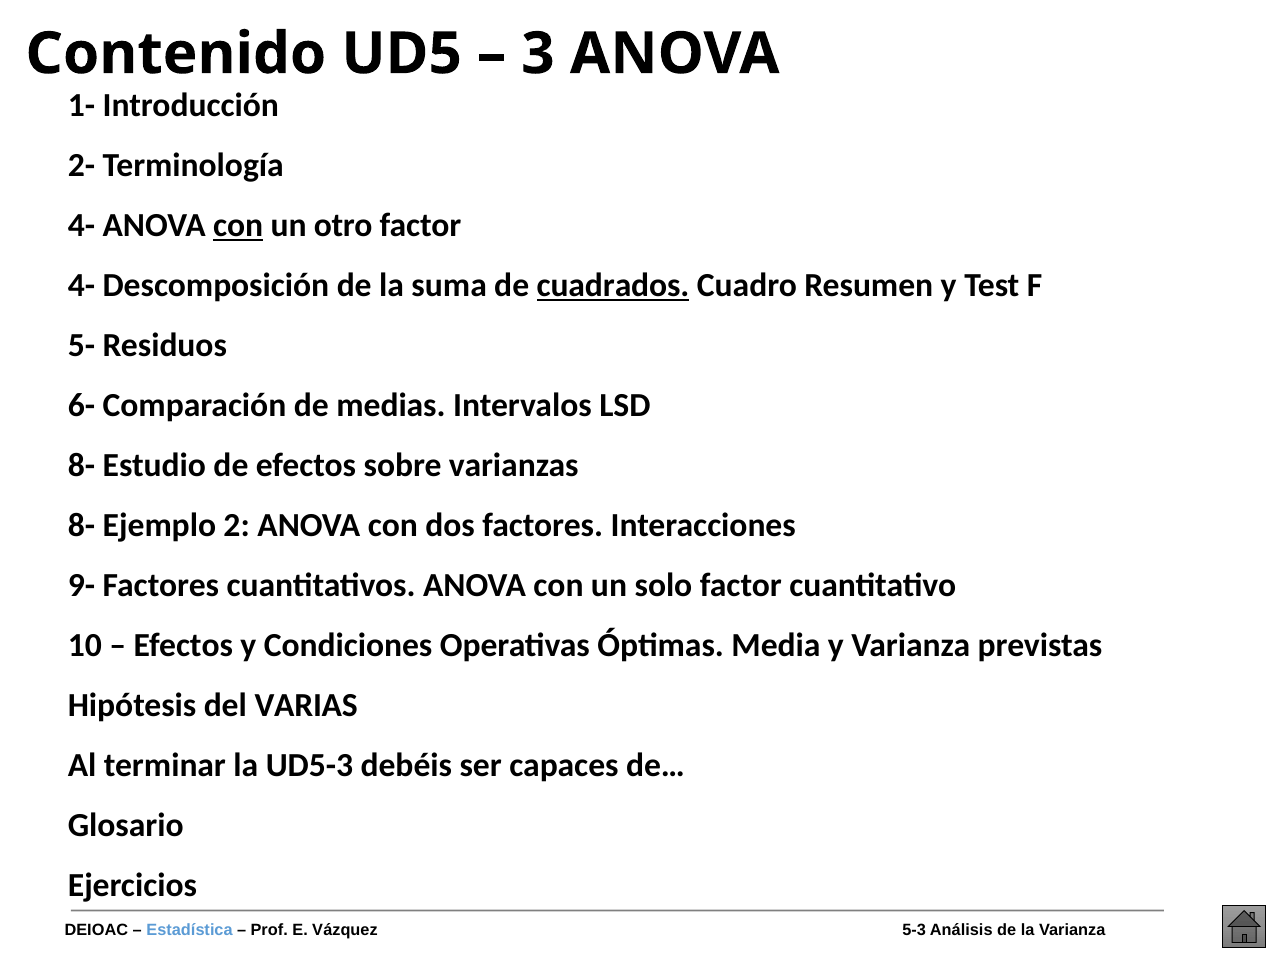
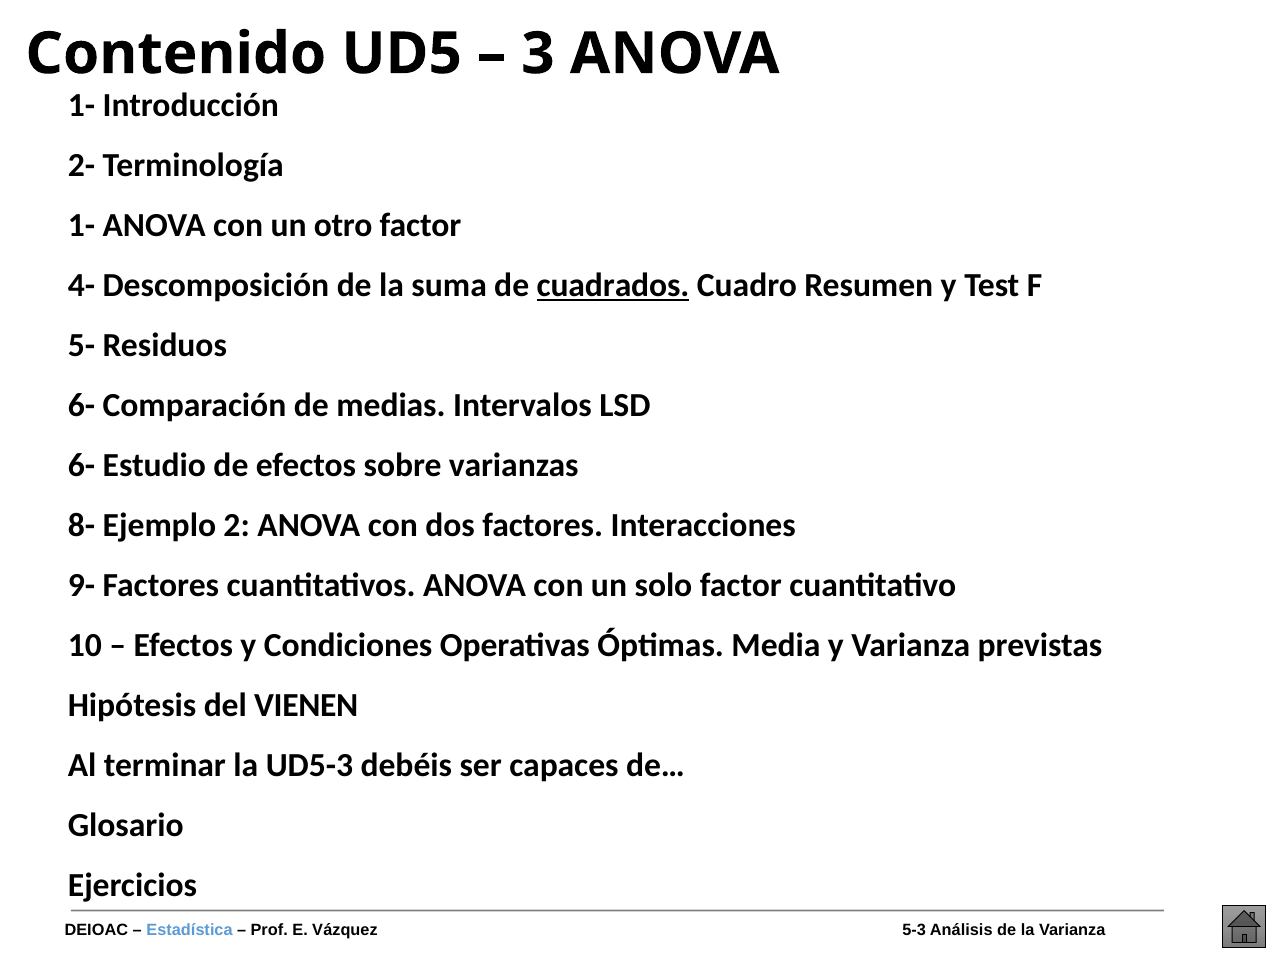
4- at (82, 225): 4- -> 1-
con at (238, 225) underline: present -> none
8- at (82, 465): 8- -> 6-
VARIAS: VARIAS -> VIENEN
